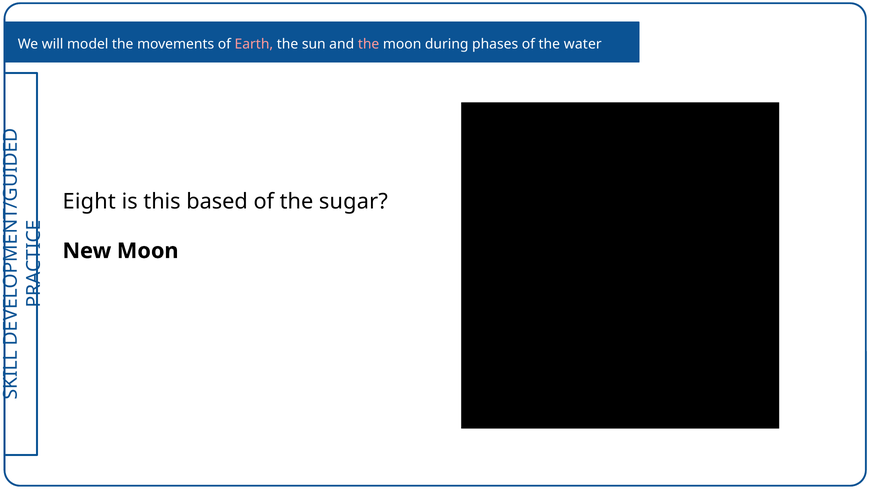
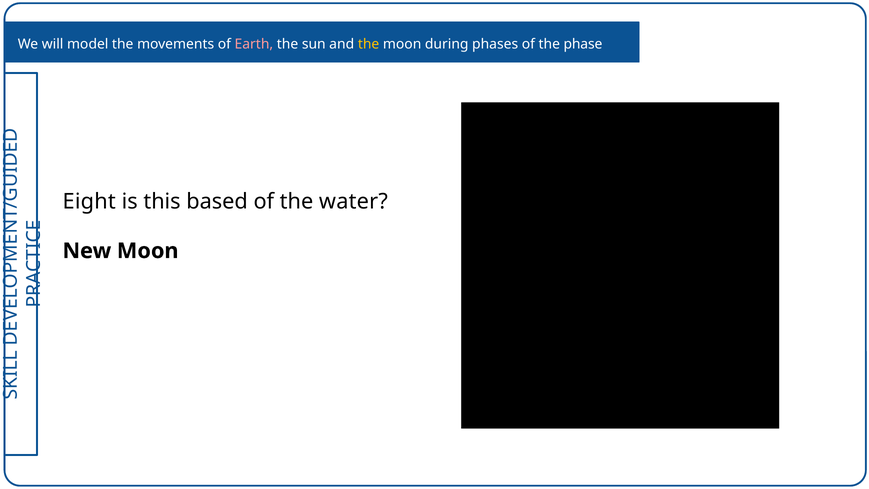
the at (369, 44) colour: pink -> yellow
water: water -> phase
sugar: sugar -> water
